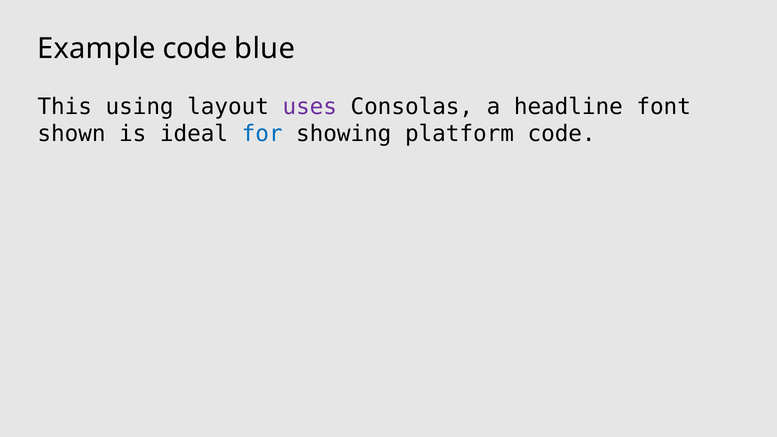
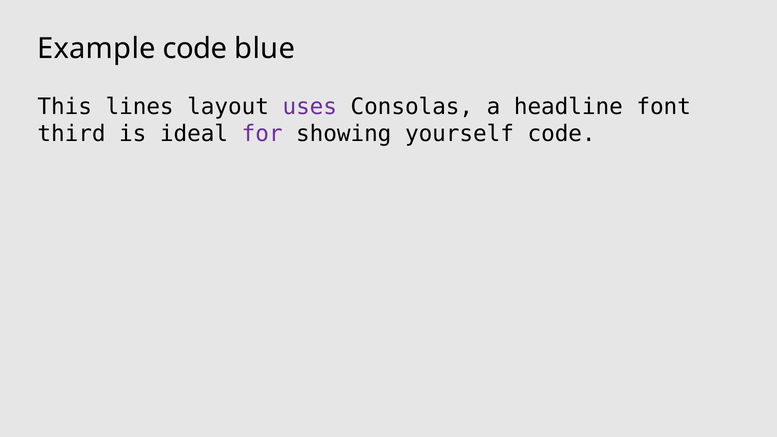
using: using -> lines
shown: shown -> third
for colour: blue -> purple
platform: platform -> yourself
